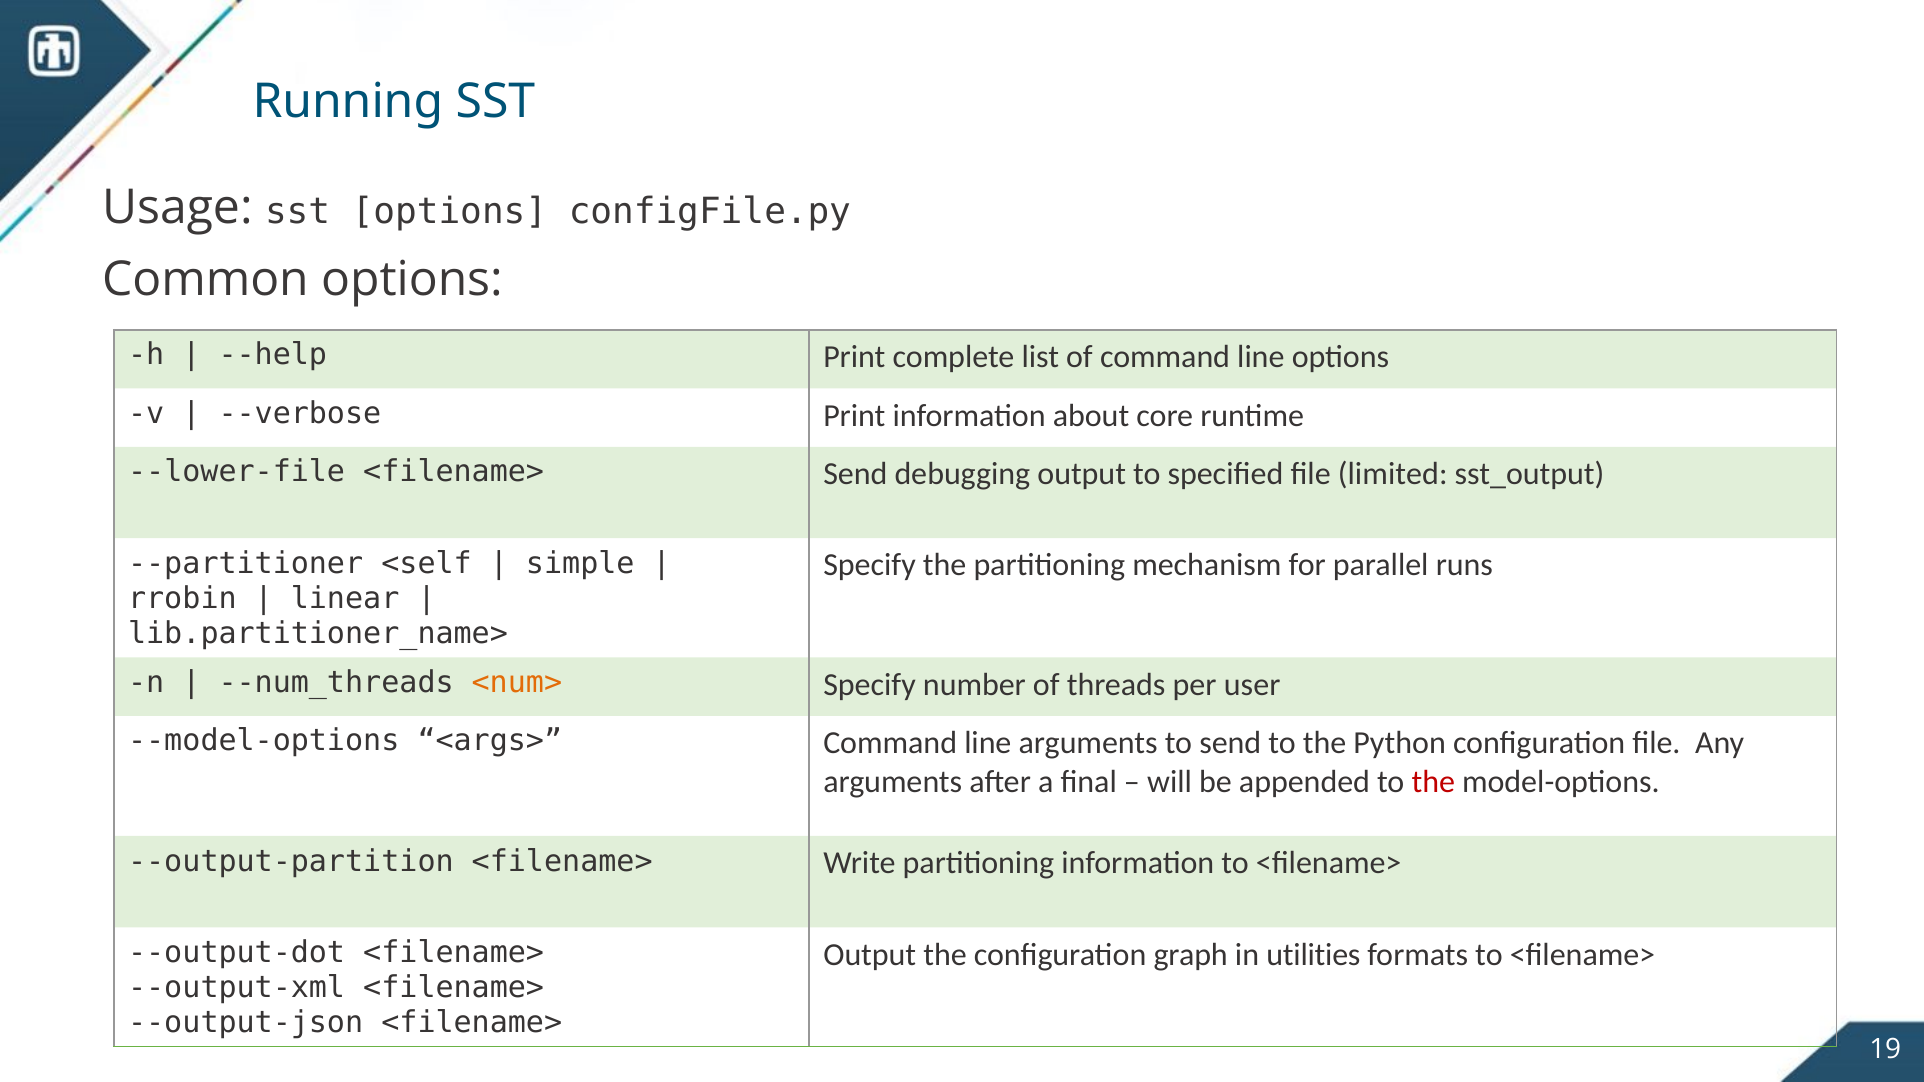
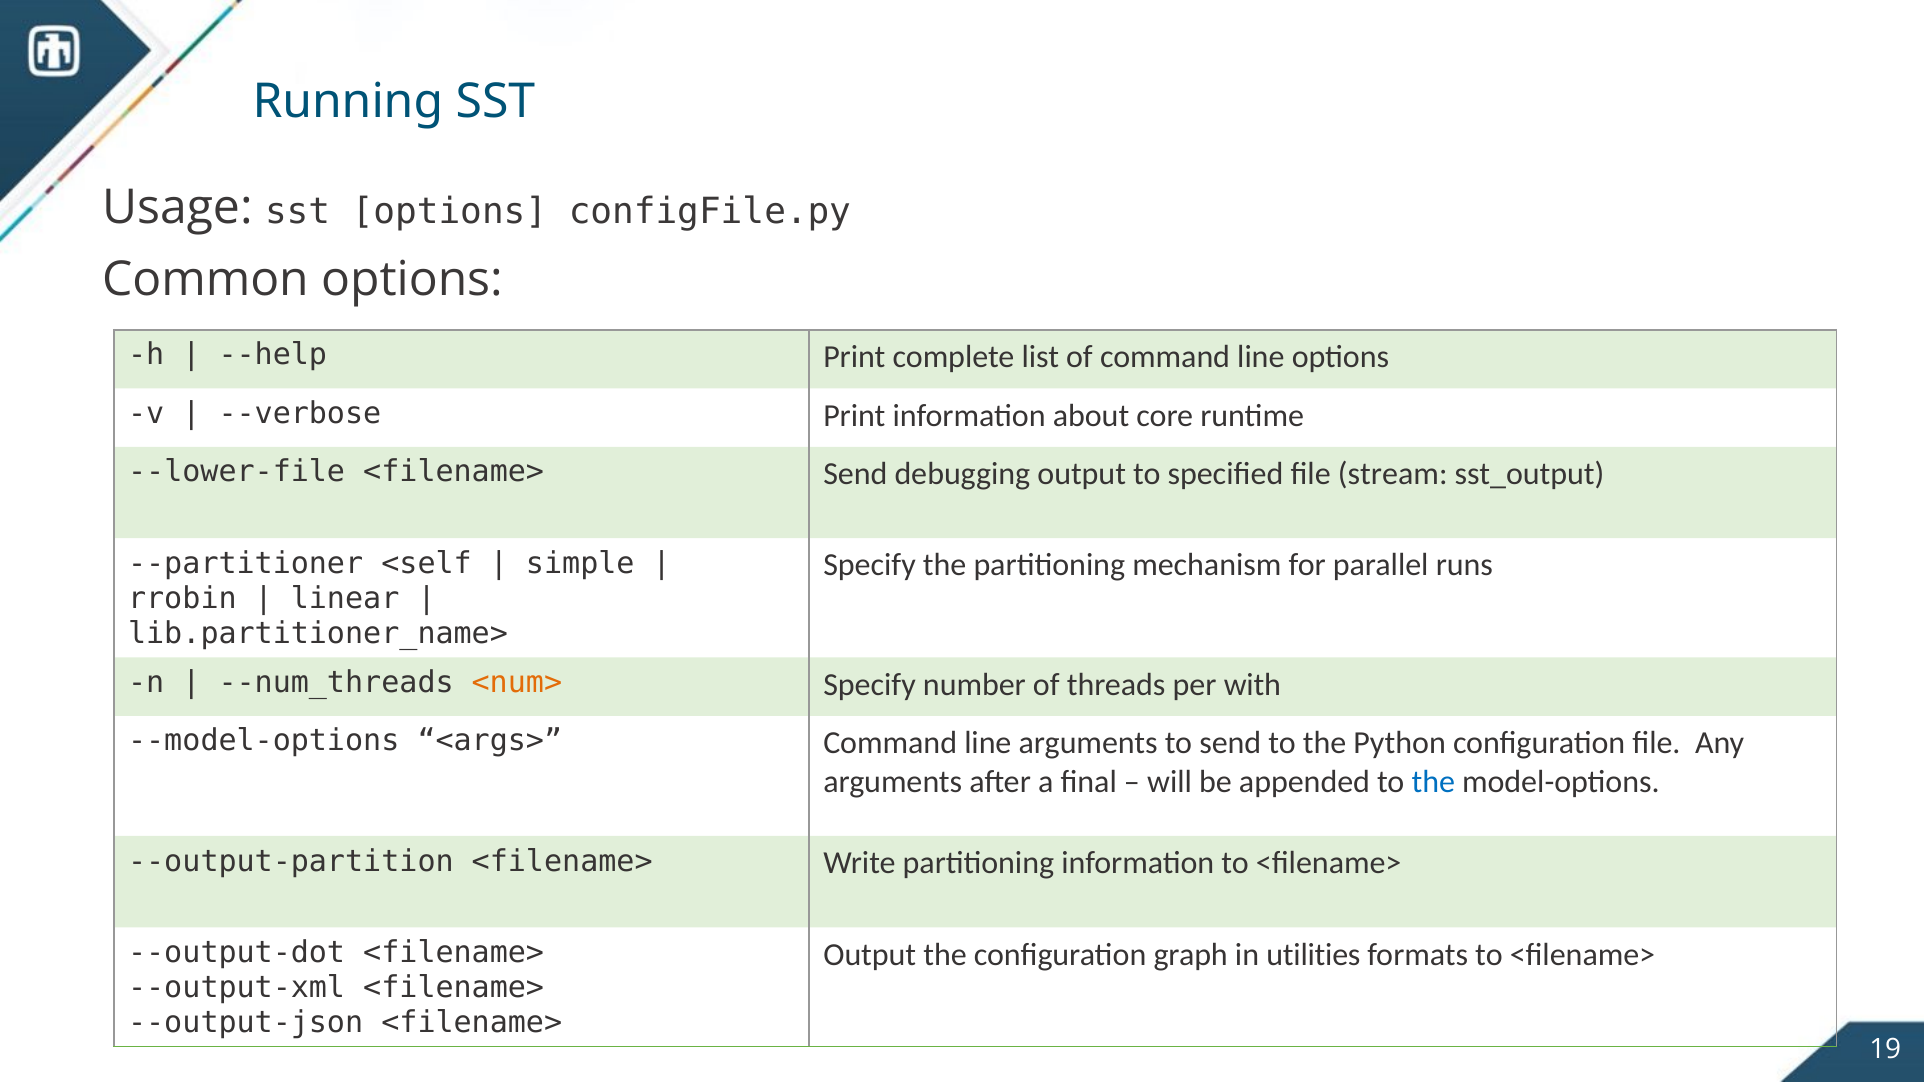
limited: limited -> stream
user: user -> with
the at (1433, 782) colour: red -> blue
